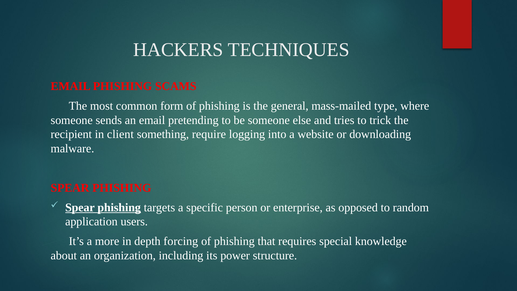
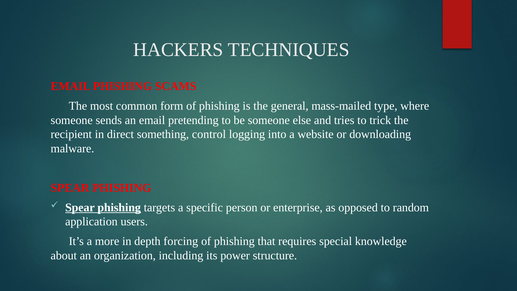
client: client -> direct
require: require -> control
